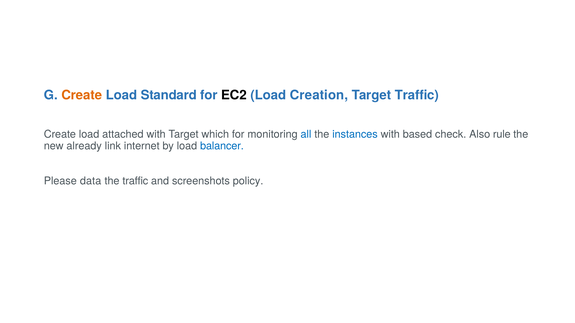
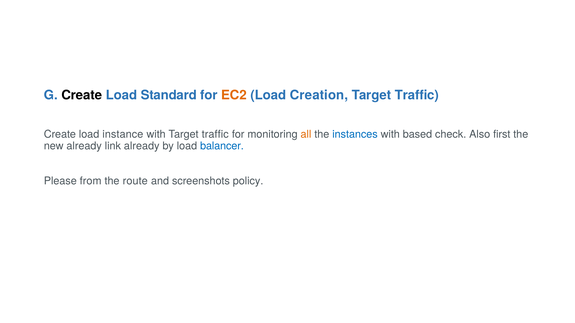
Create at (82, 95) colour: orange -> black
EC2 colour: black -> orange
attached: attached -> instance
with Target which: which -> traffic
all colour: blue -> orange
rule: rule -> first
link internet: internet -> already
data: data -> from
the traffic: traffic -> route
